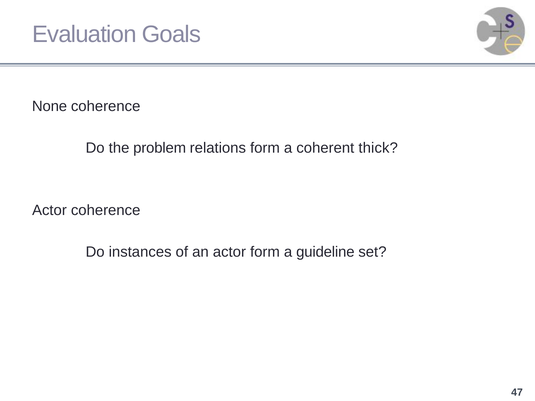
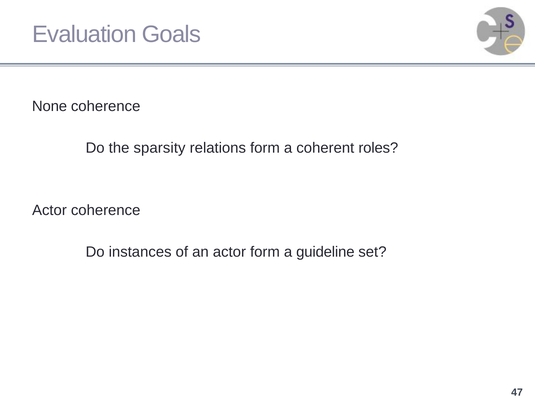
problem: problem -> sparsity
thick: thick -> roles
